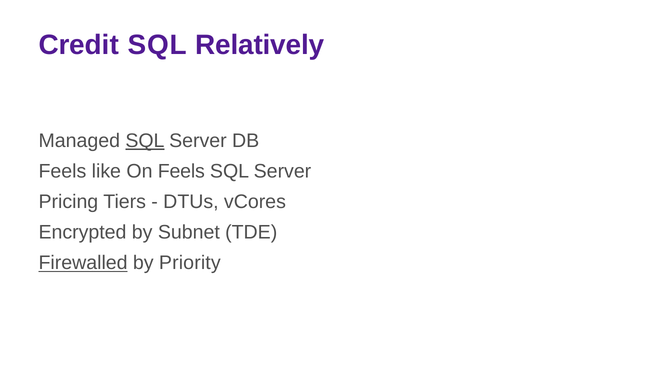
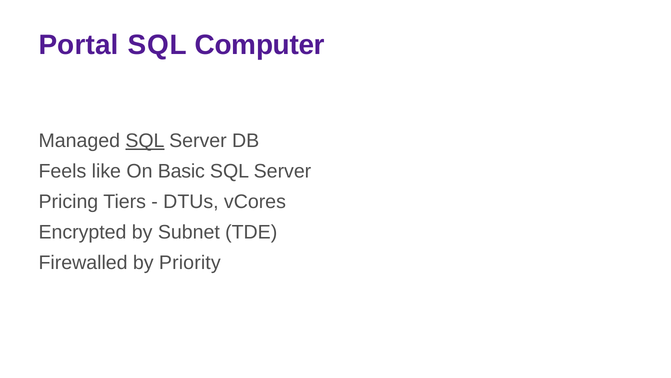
Credit: Credit -> Portal
Relatively: Relatively -> Computer
On Feels: Feels -> Basic
Firewalled underline: present -> none
